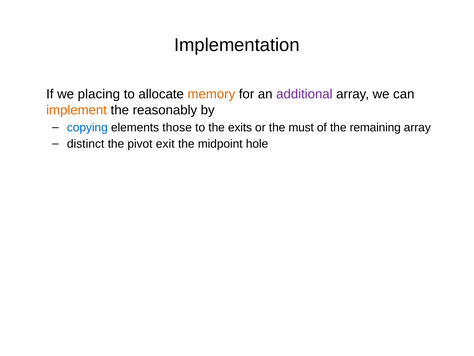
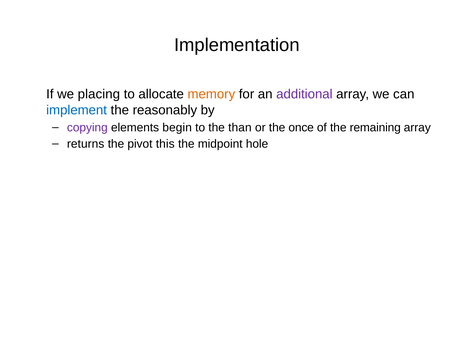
implement colour: orange -> blue
copying colour: blue -> purple
those: those -> begin
exits: exits -> than
must: must -> once
distinct: distinct -> returns
exit: exit -> this
